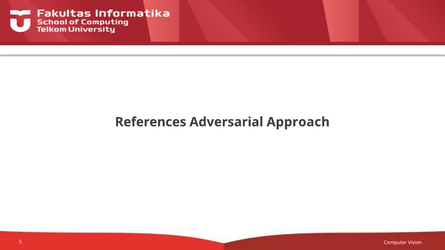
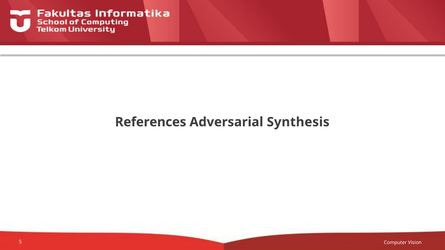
Approach: Approach -> Synthesis
